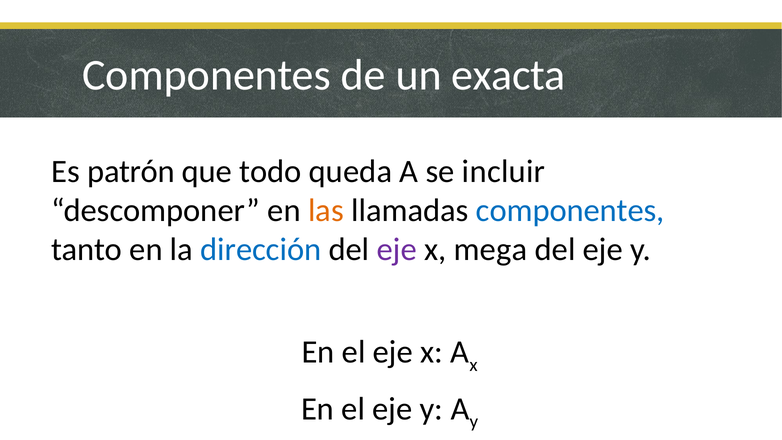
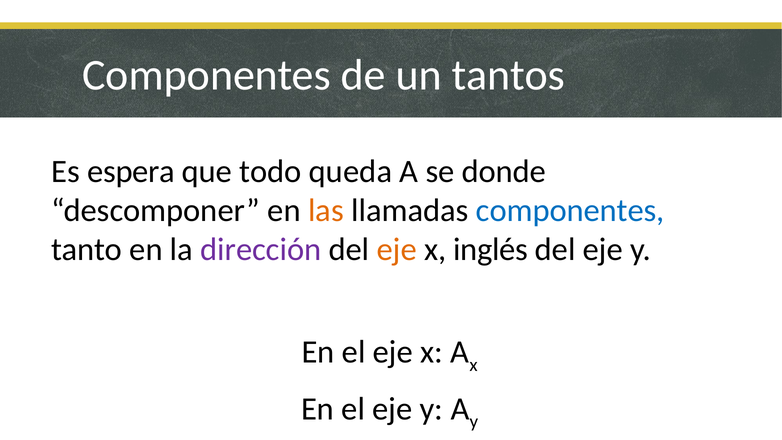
exacta: exacta -> tantos
patrón: patrón -> espera
incluir: incluir -> donde
dirección colour: blue -> purple
eje at (397, 249) colour: purple -> orange
mega: mega -> inglés
